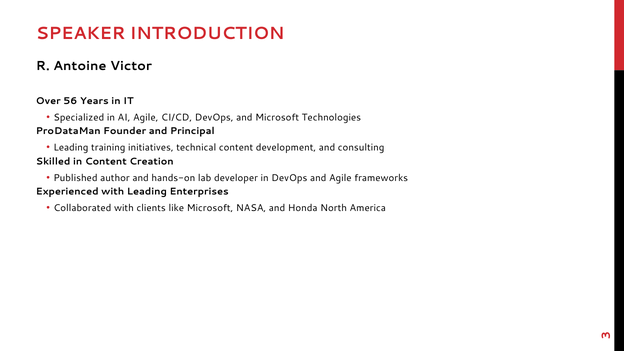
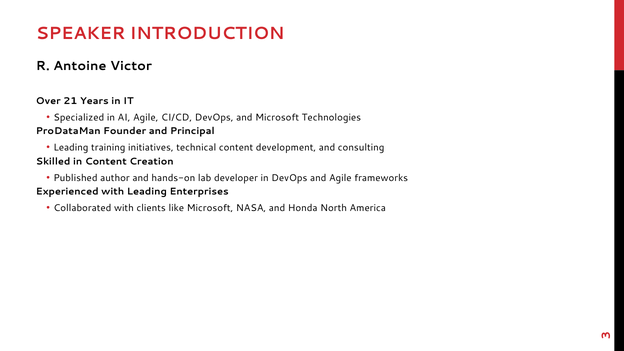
56: 56 -> 21
